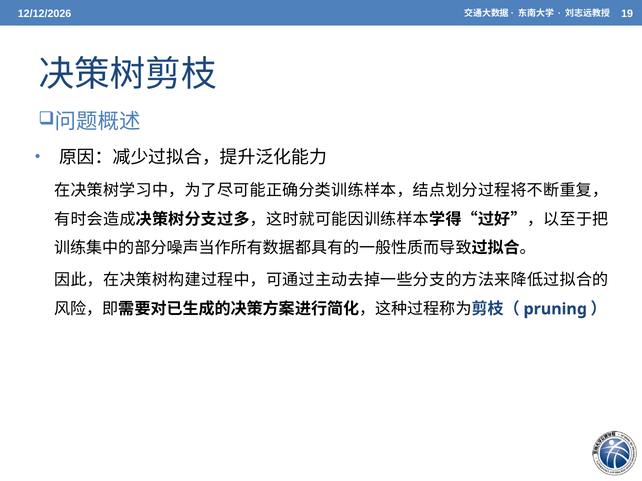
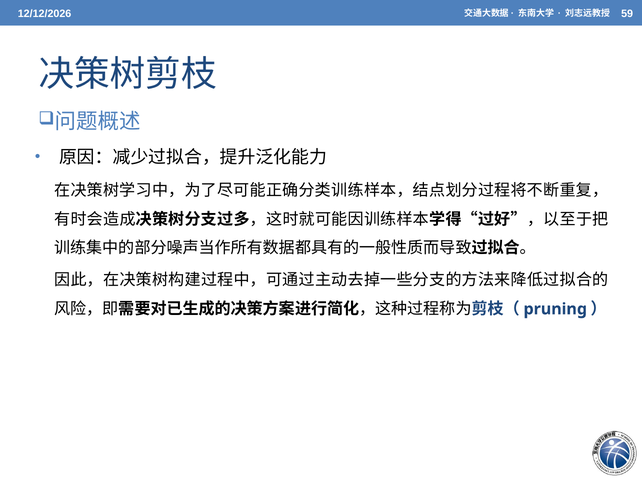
19: 19 -> 59
